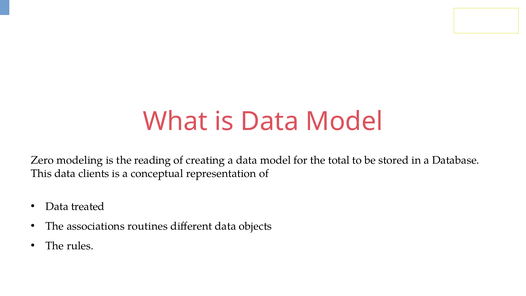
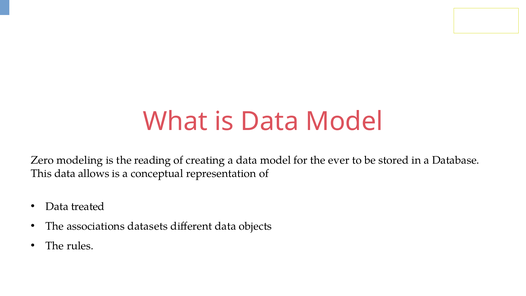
total: total -> ever
clients: clients -> allows
routines: routines -> datasets
